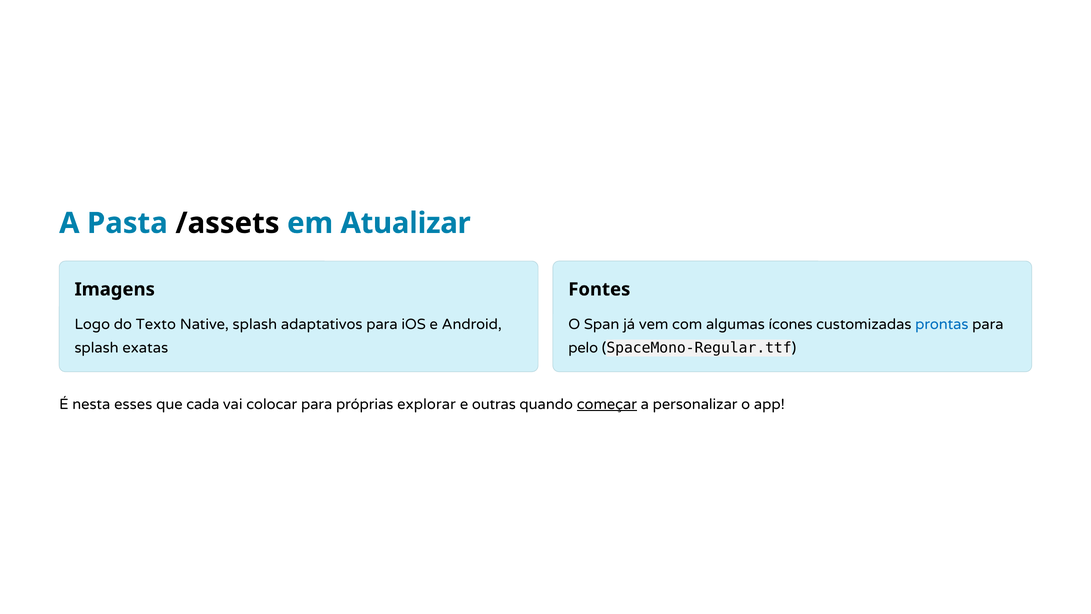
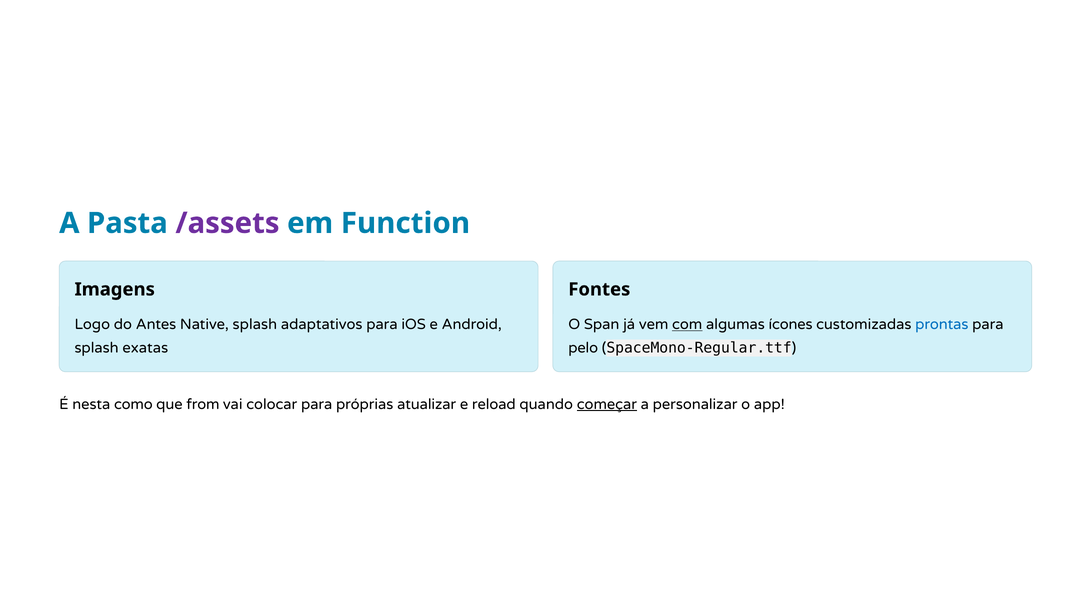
/assets colour: black -> purple
Atualizar: Atualizar -> Function
Texto: Texto -> Antes
com underline: none -> present
esses: esses -> como
cada: cada -> from
explorar: explorar -> atualizar
outras: outras -> reload
